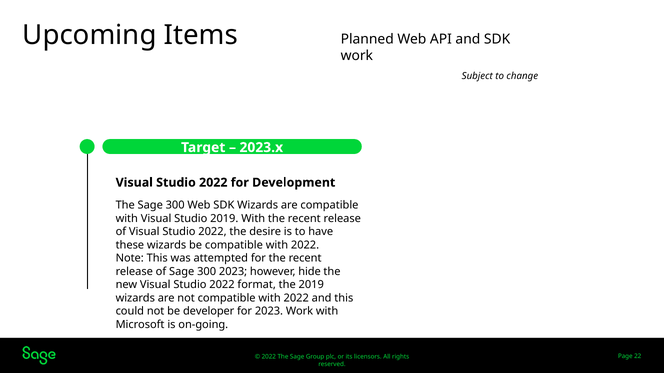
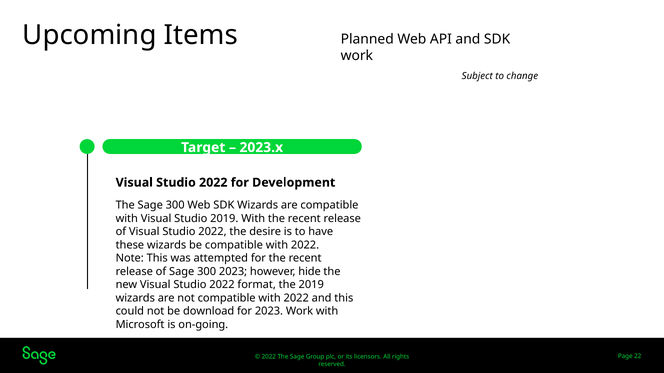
developer: developer -> download
